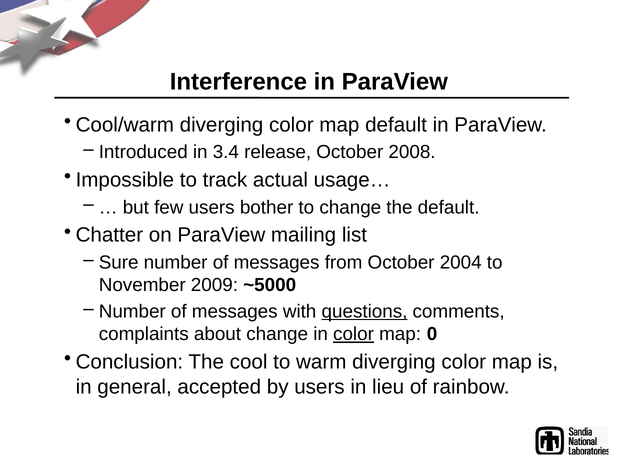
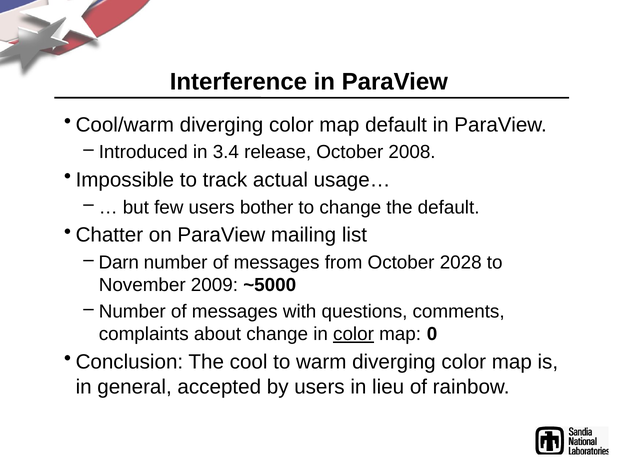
Sure: Sure -> Darn
2004: 2004 -> 2028
questions underline: present -> none
